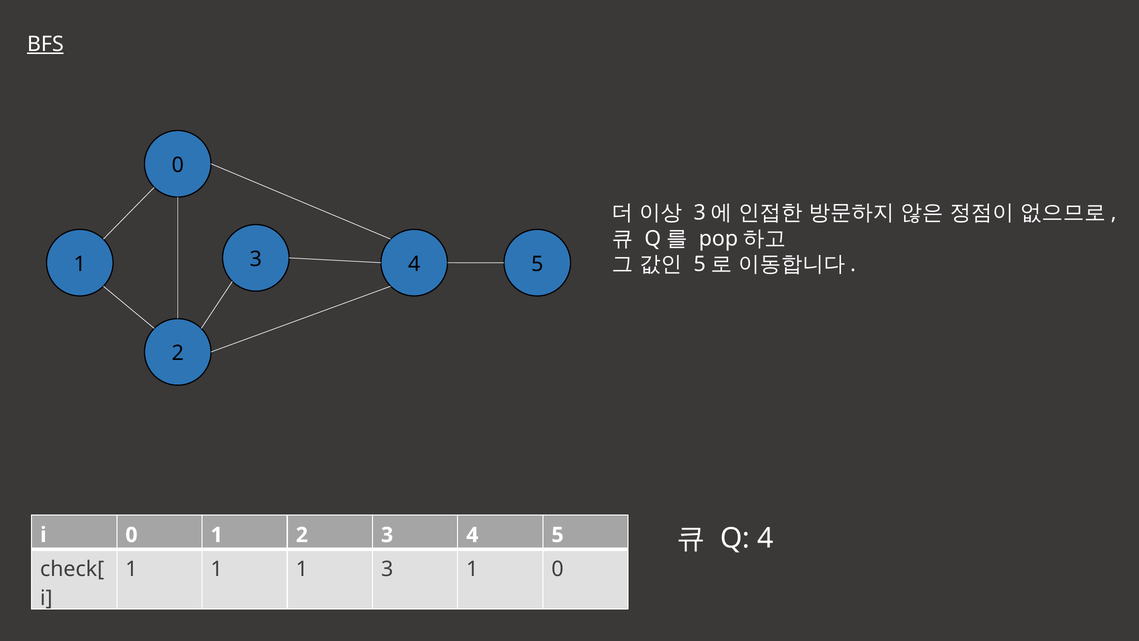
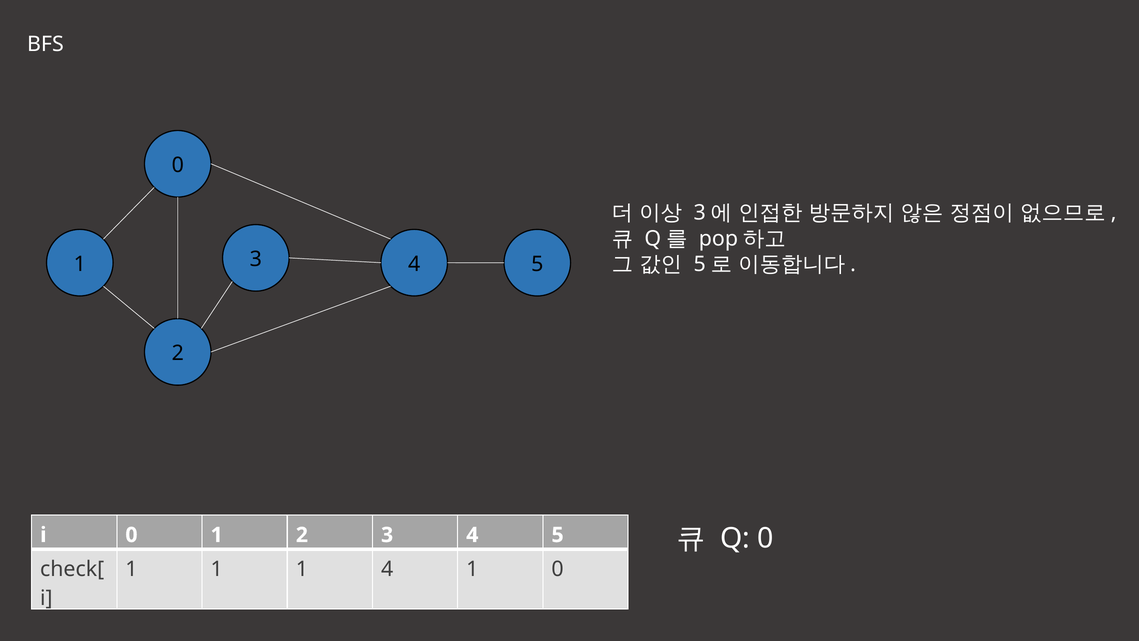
BFS underline: present -> none
Q 4: 4 -> 0
1 3: 3 -> 4
